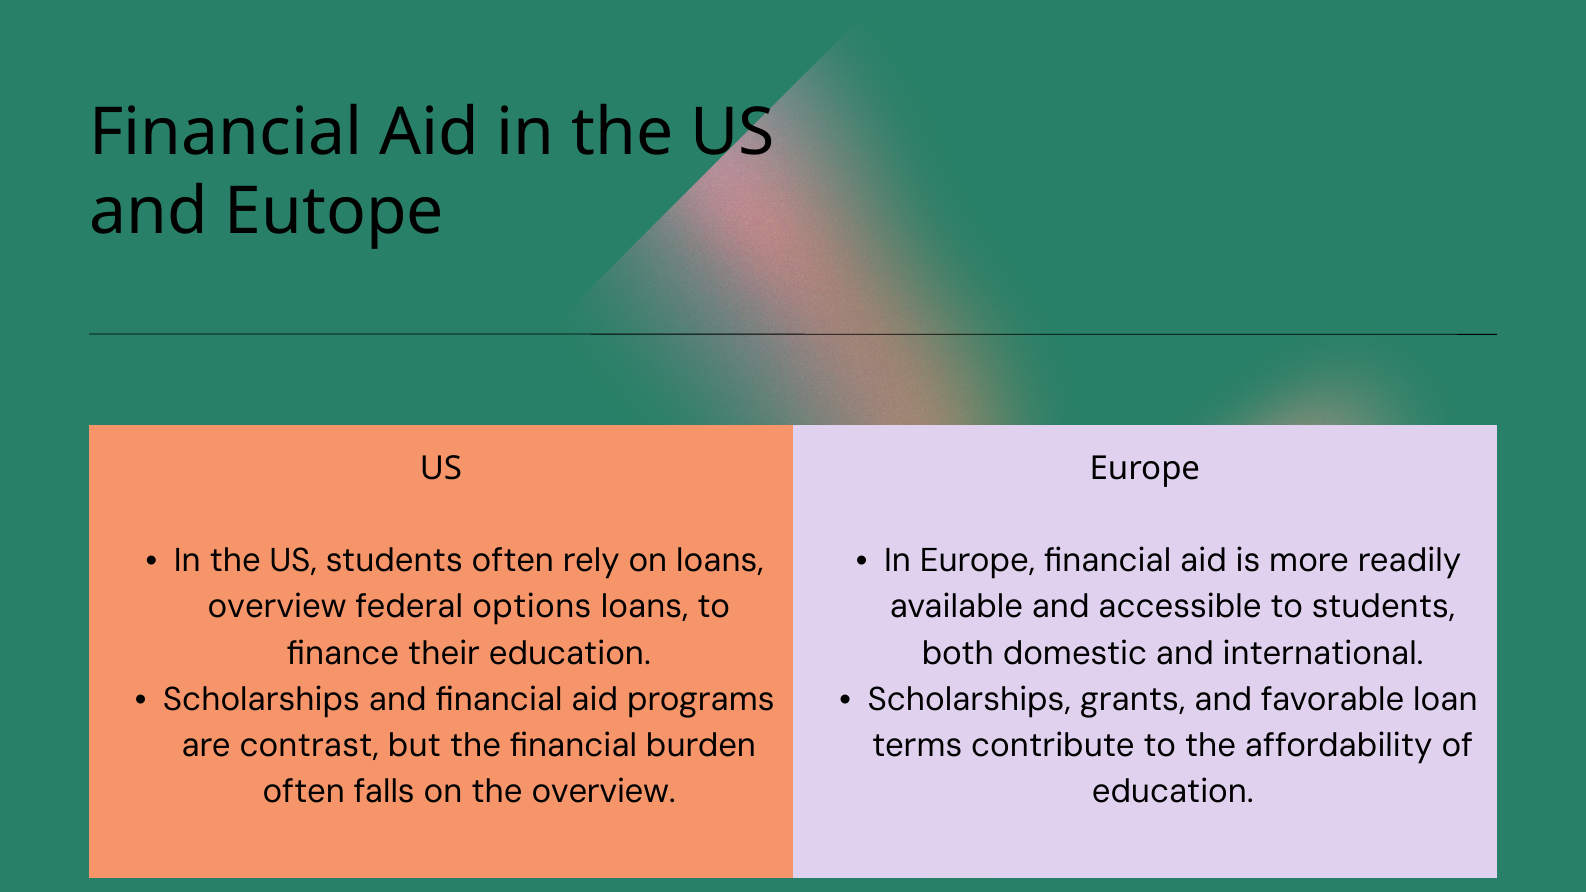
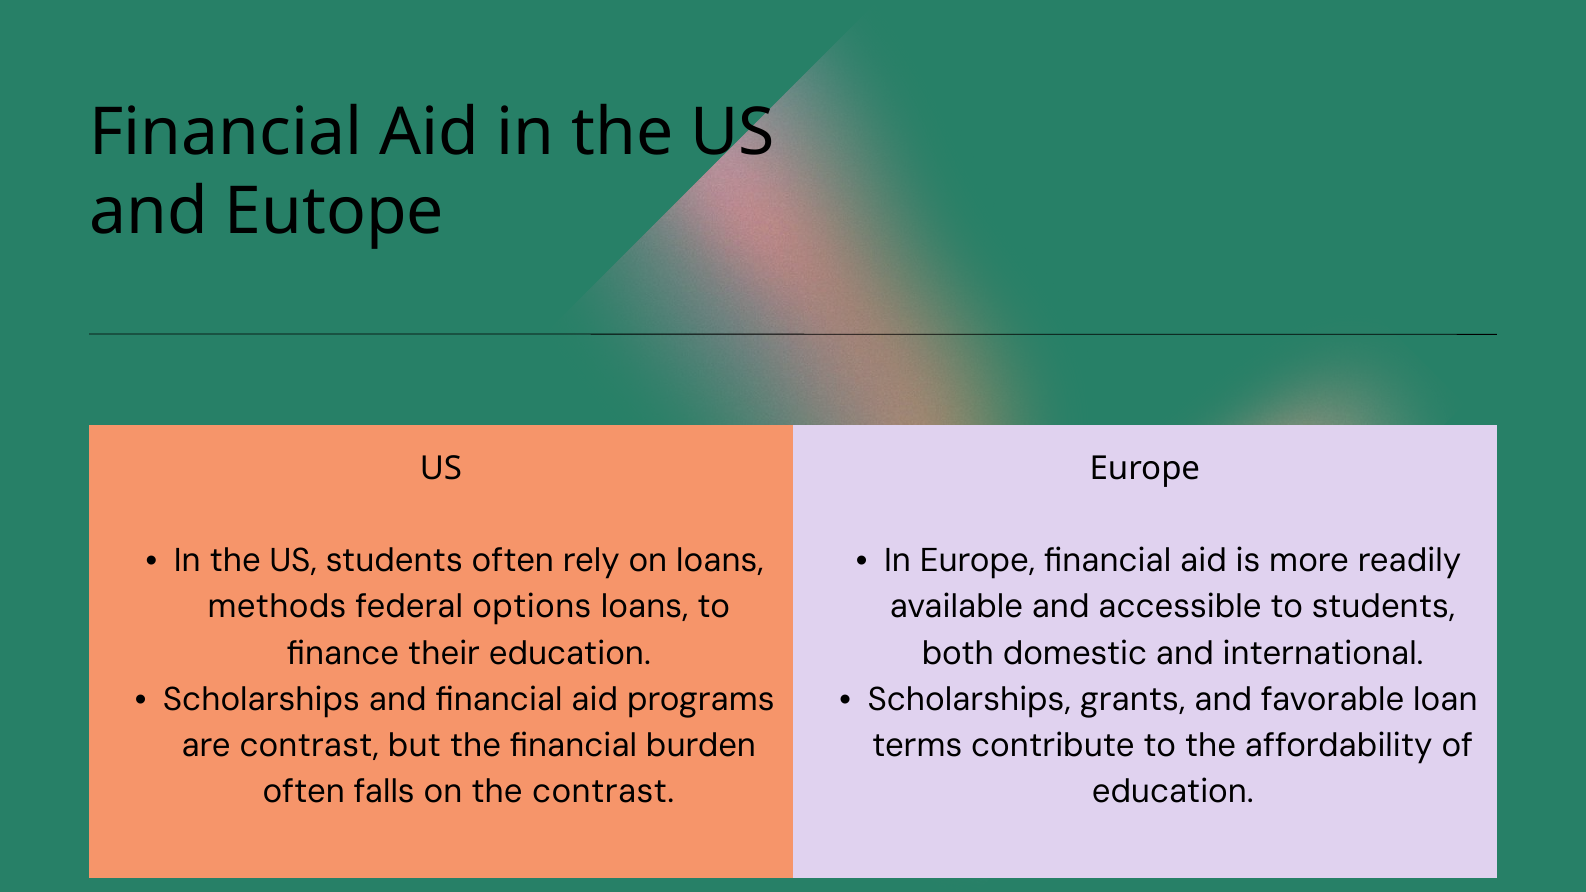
overview at (277, 607): overview -> methods
the overview: overview -> contrast
